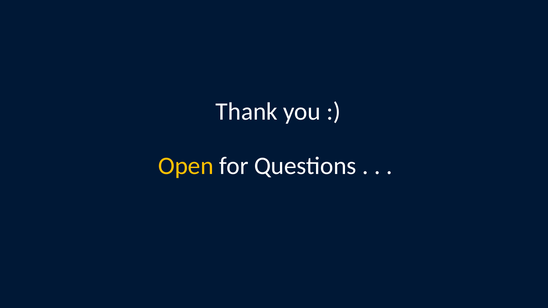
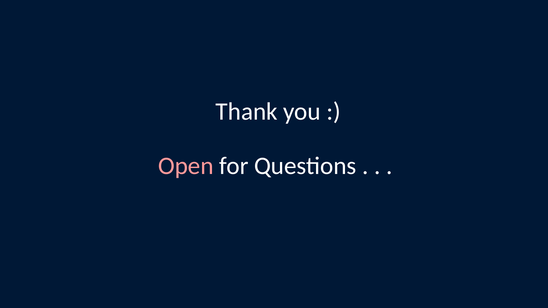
Open colour: yellow -> pink
